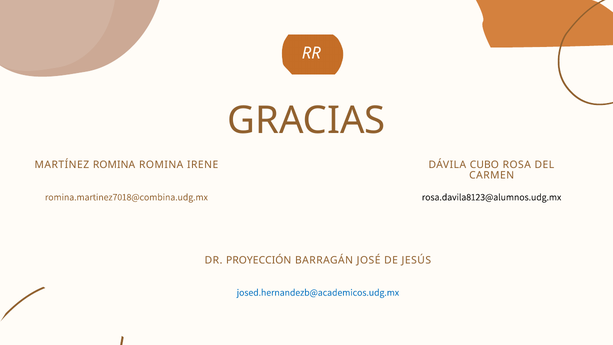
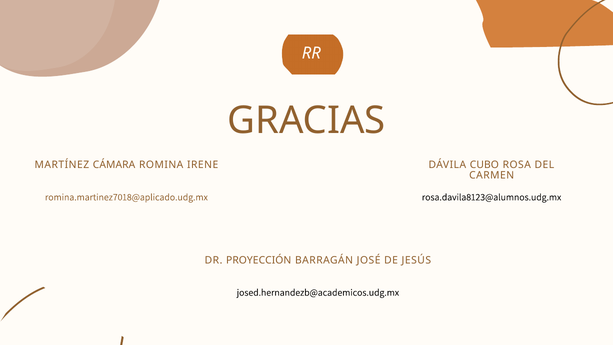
MARTÍNEZ ROMINA: ROMINA -> CÁMARA
romina.martinez7018@combina.udg.mx: romina.martinez7018@combina.udg.mx -> romina.martinez7018@aplicado.udg.mx
josed.hernandezb@academicos.udg.mx colour: blue -> black
